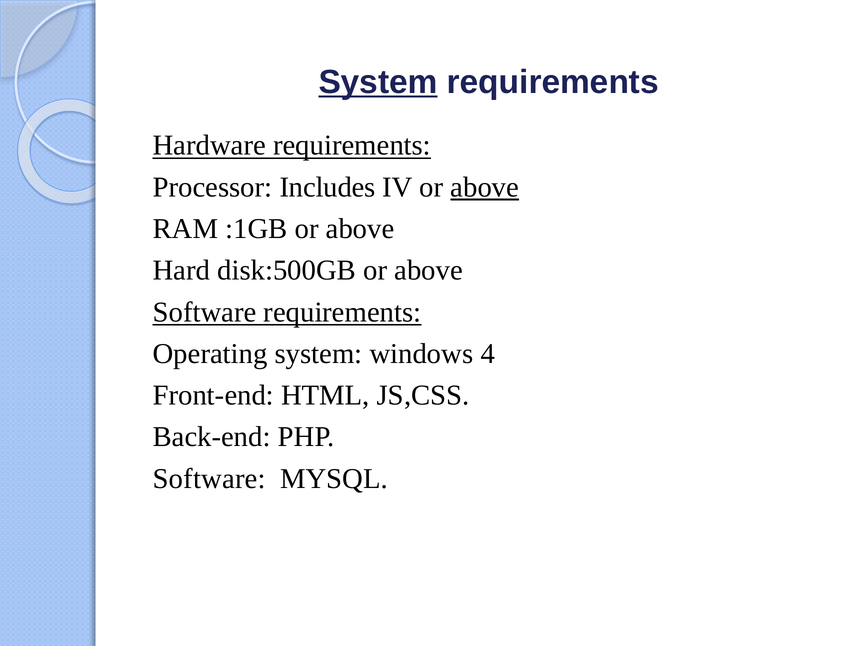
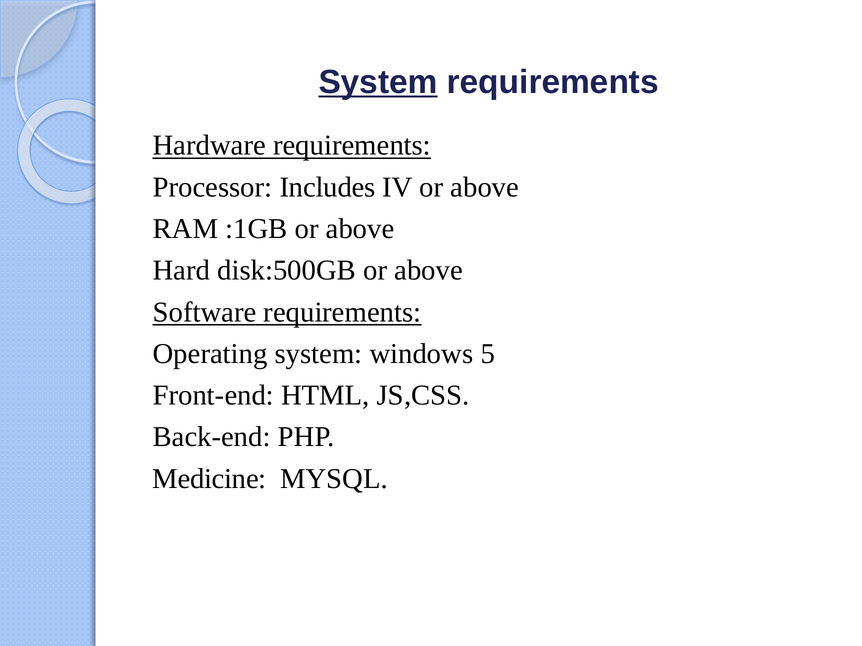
above at (485, 187) underline: present -> none
4: 4 -> 5
Software at (209, 479): Software -> Medicine
